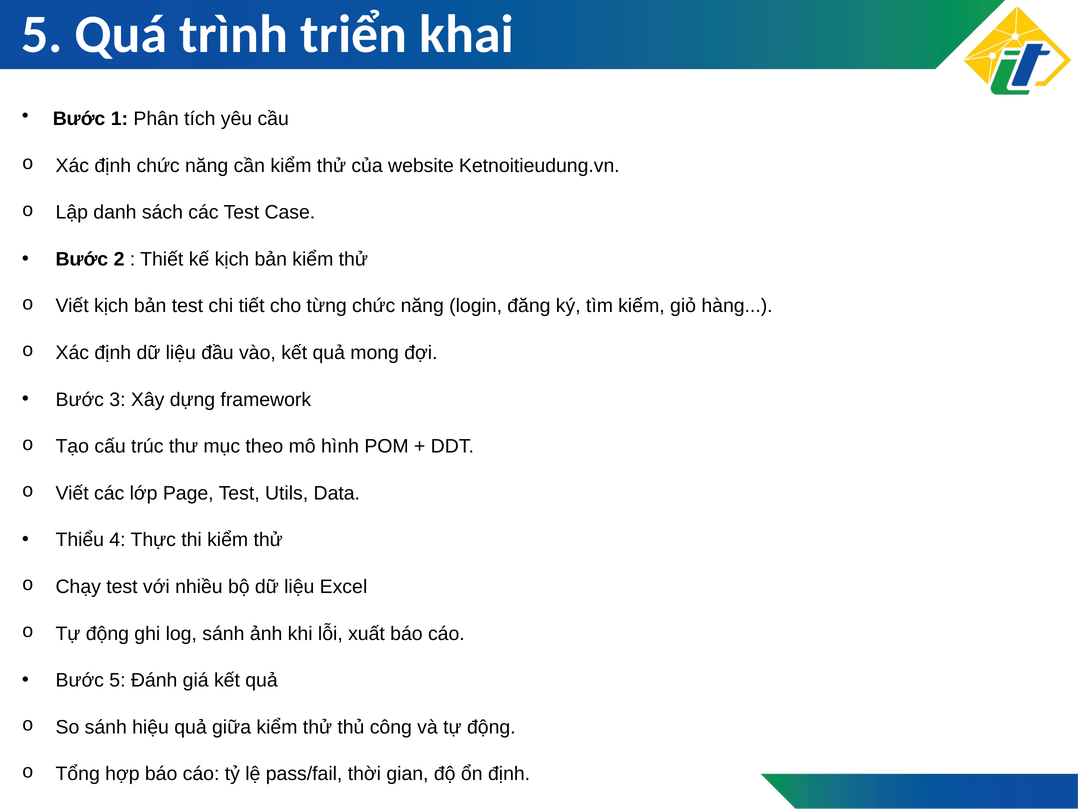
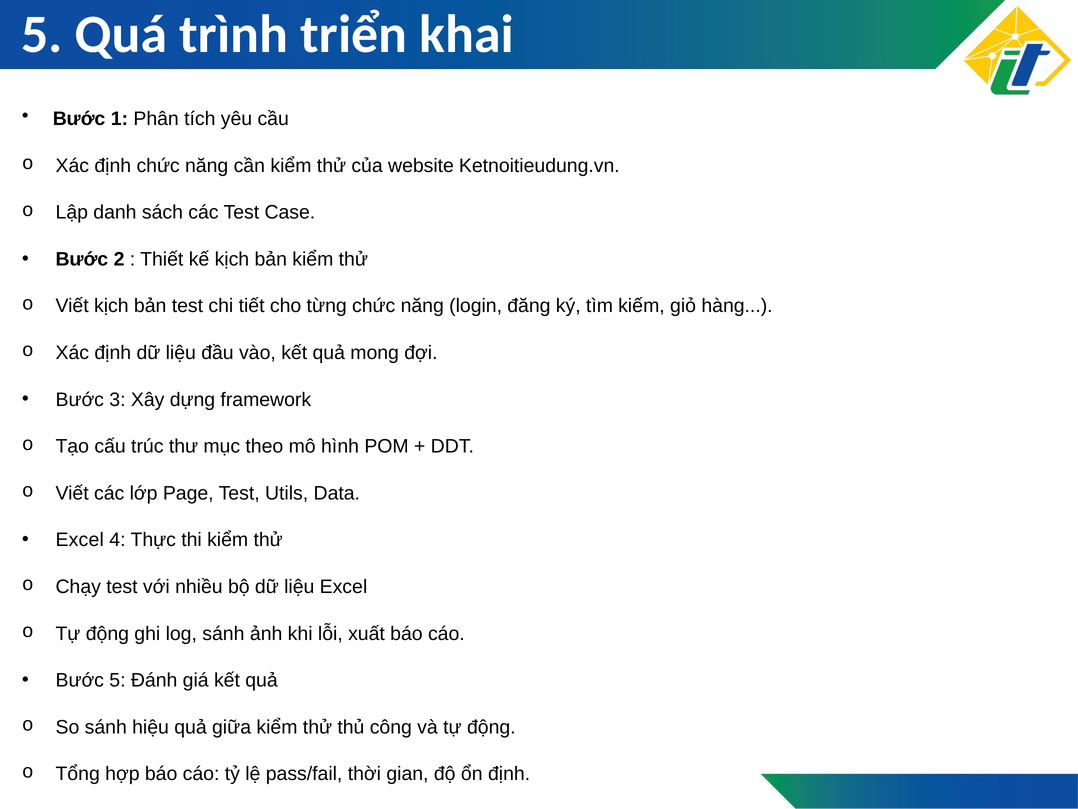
Thiểu at (80, 540): Thiểu -> Excel
